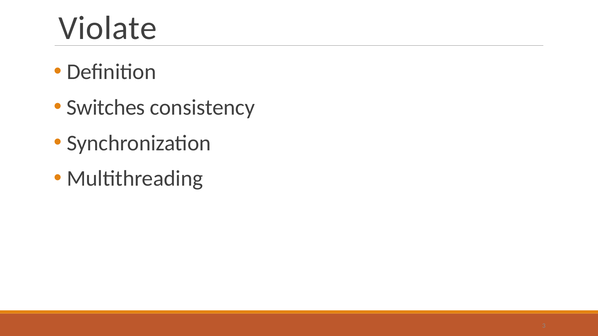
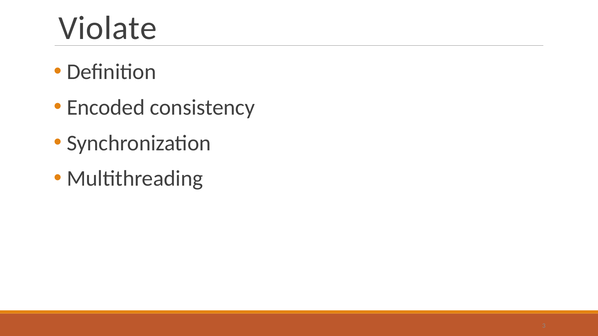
Switches: Switches -> Encoded
